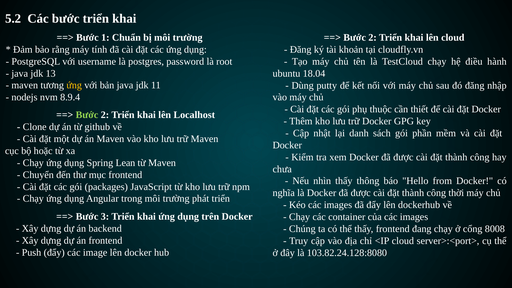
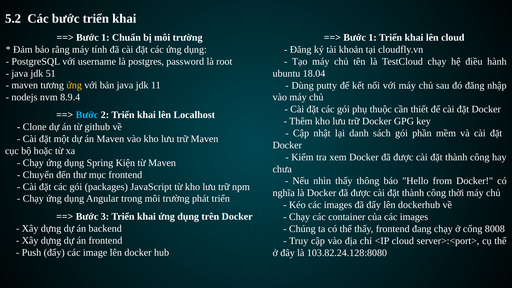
2 at (373, 38): 2 -> 1
13: 13 -> 51
Bước at (87, 115) colour: light green -> light blue
Lean: Lean -> Kiện
